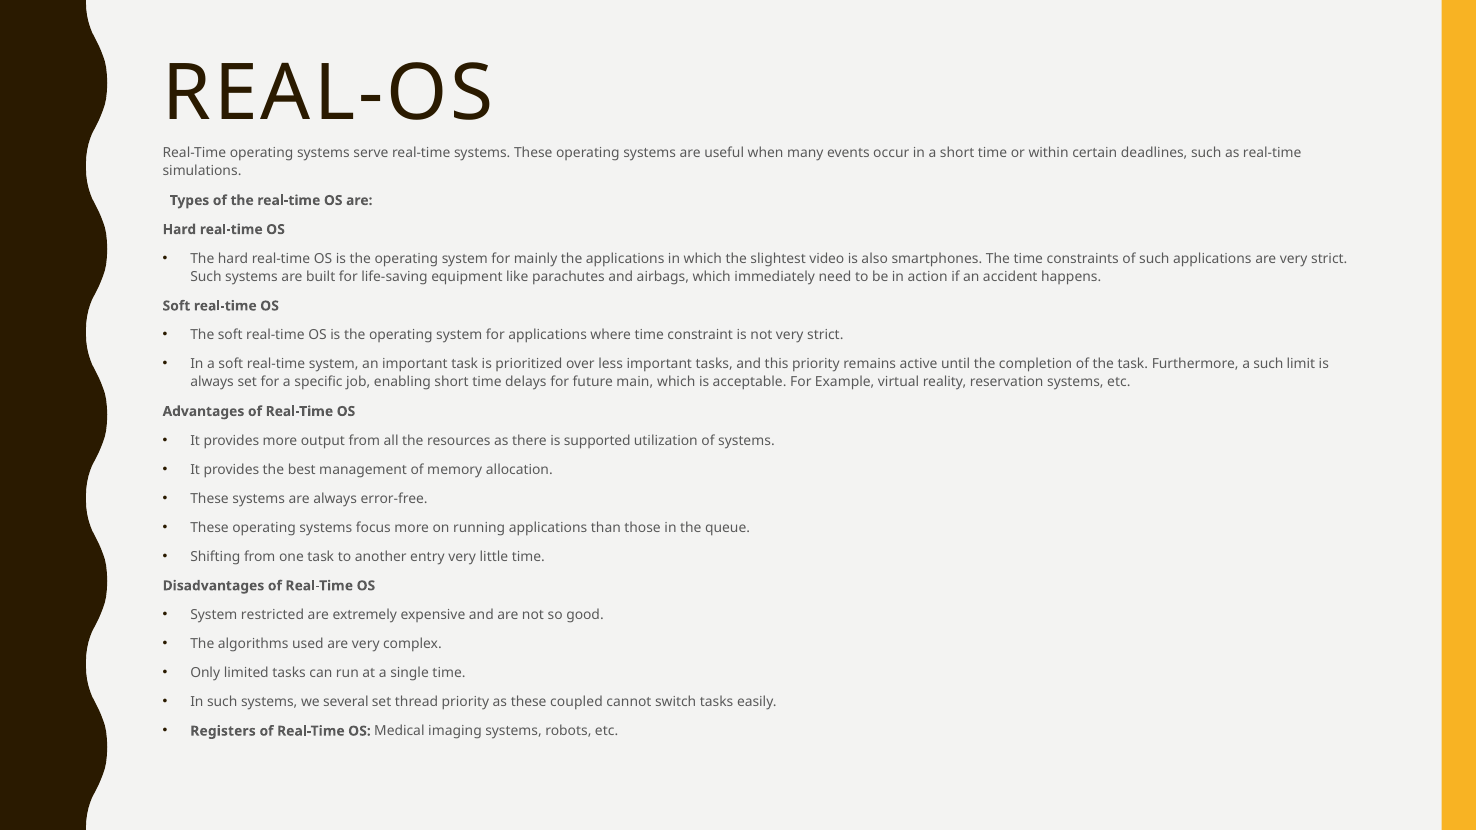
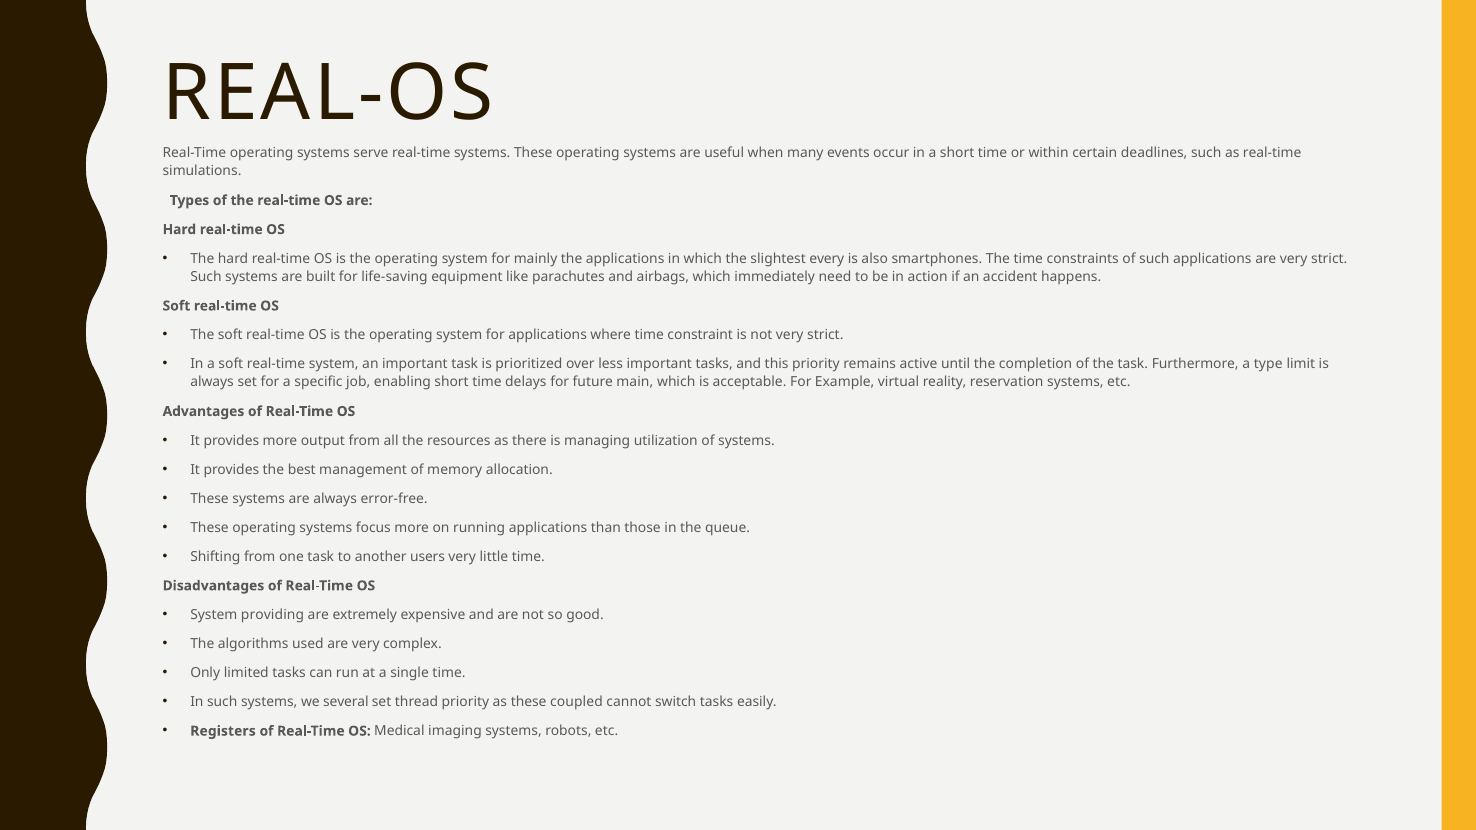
video: video -> every
a such: such -> type
supported: supported -> managing
entry: entry -> users
restricted: restricted -> providing
